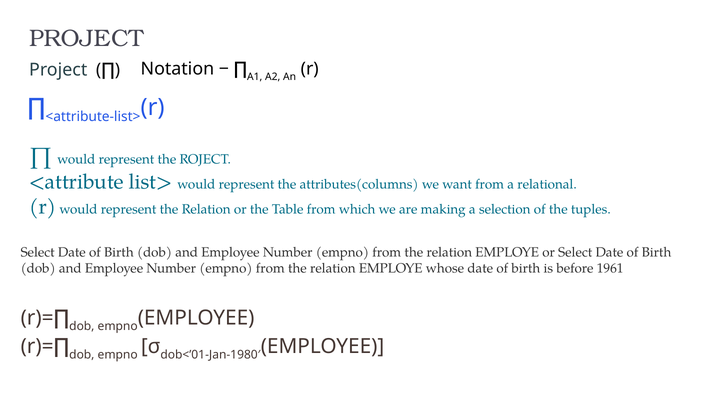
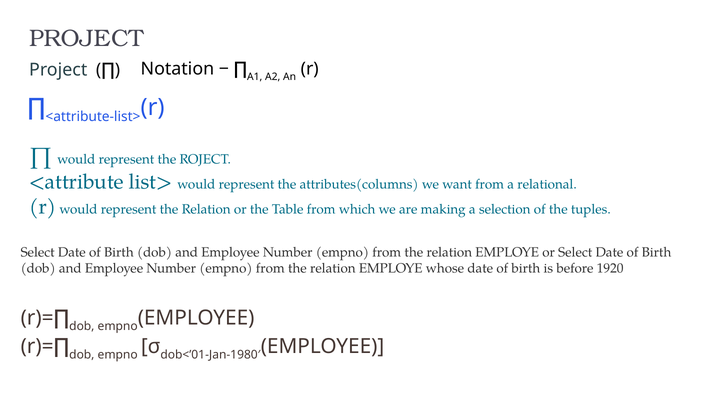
1961: 1961 -> 1920
